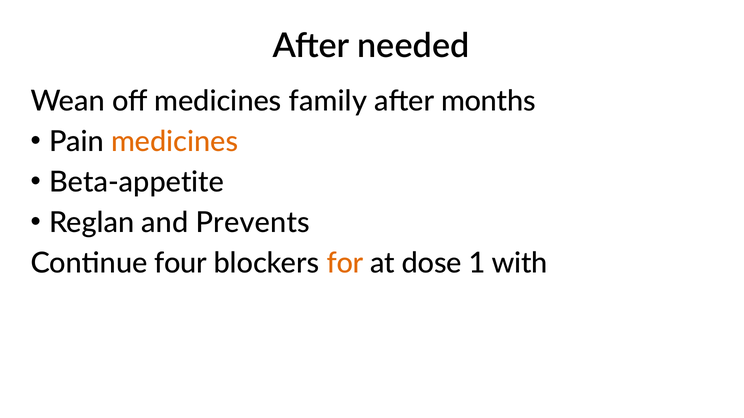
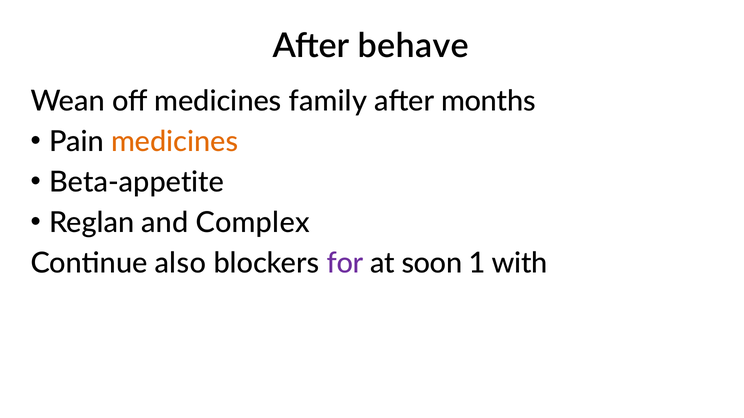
needed: needed -> behave
Prevents: Prevents -> Complex
four: four -> also
for colour: orange -> purple
dose: dose -> soon
